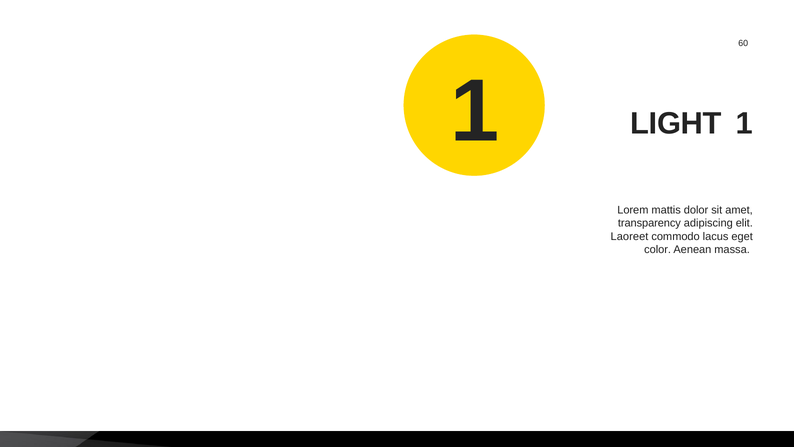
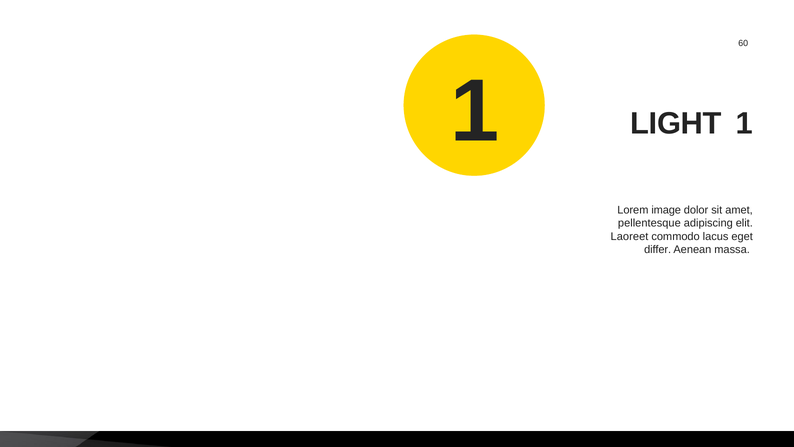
mattis: mattis -> image
transparency: transparency -> pellentesque
color: color -> differ
